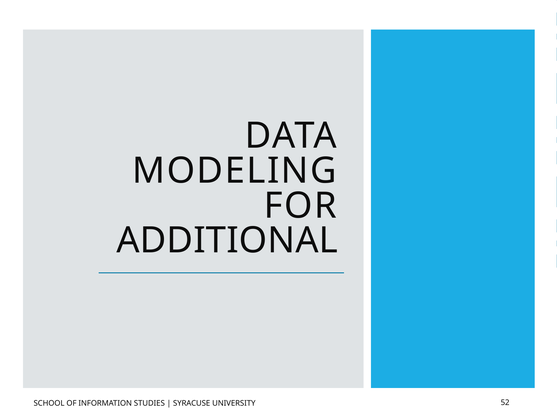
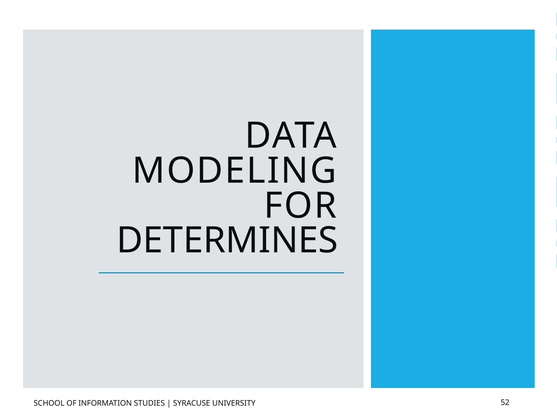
ADDITIONAL: ADDITIONAL -> DETERMINES
